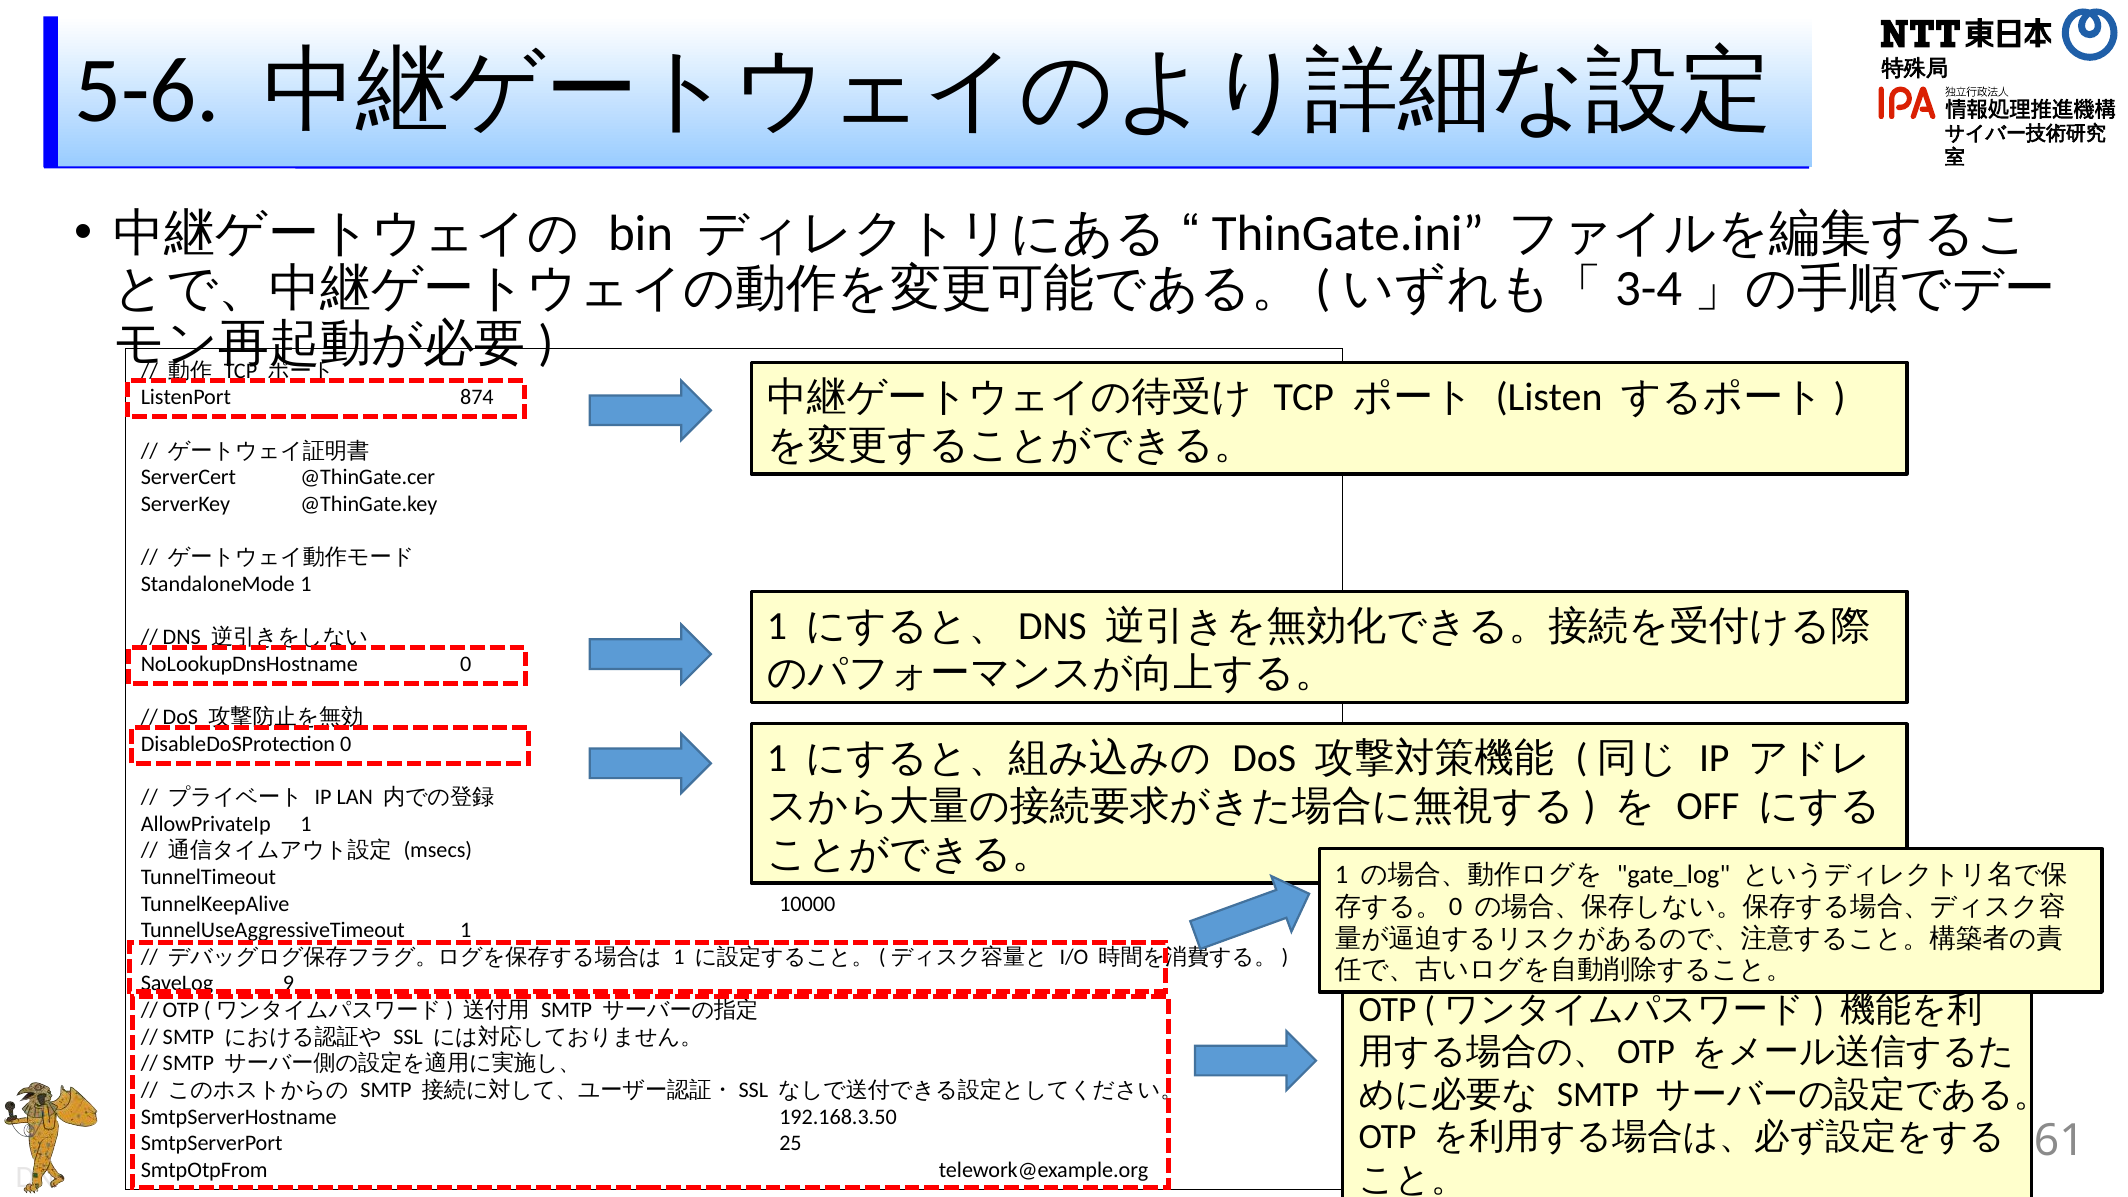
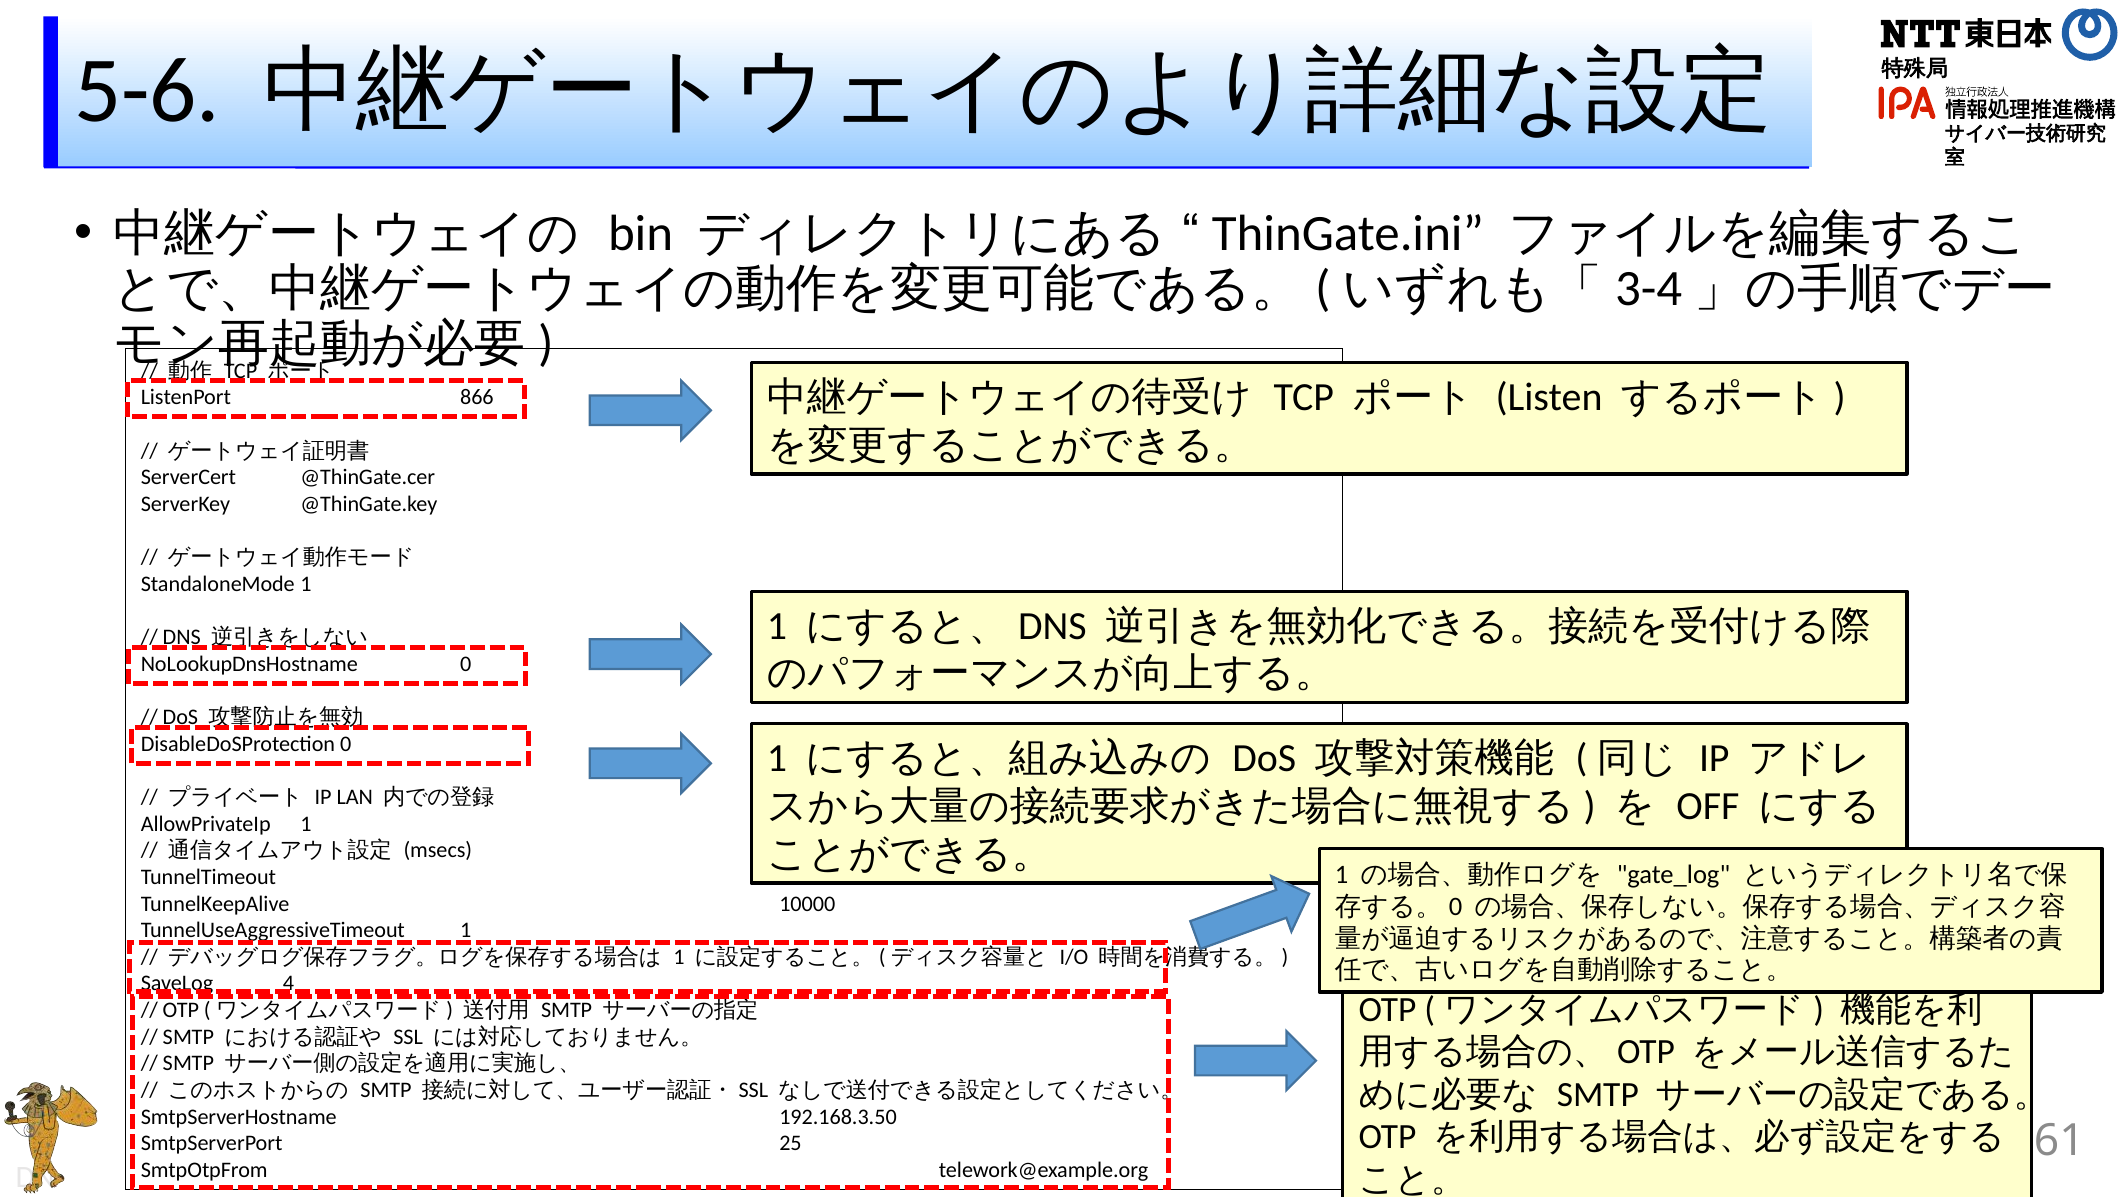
874: 874 -> 866
9: 9 -> 4
